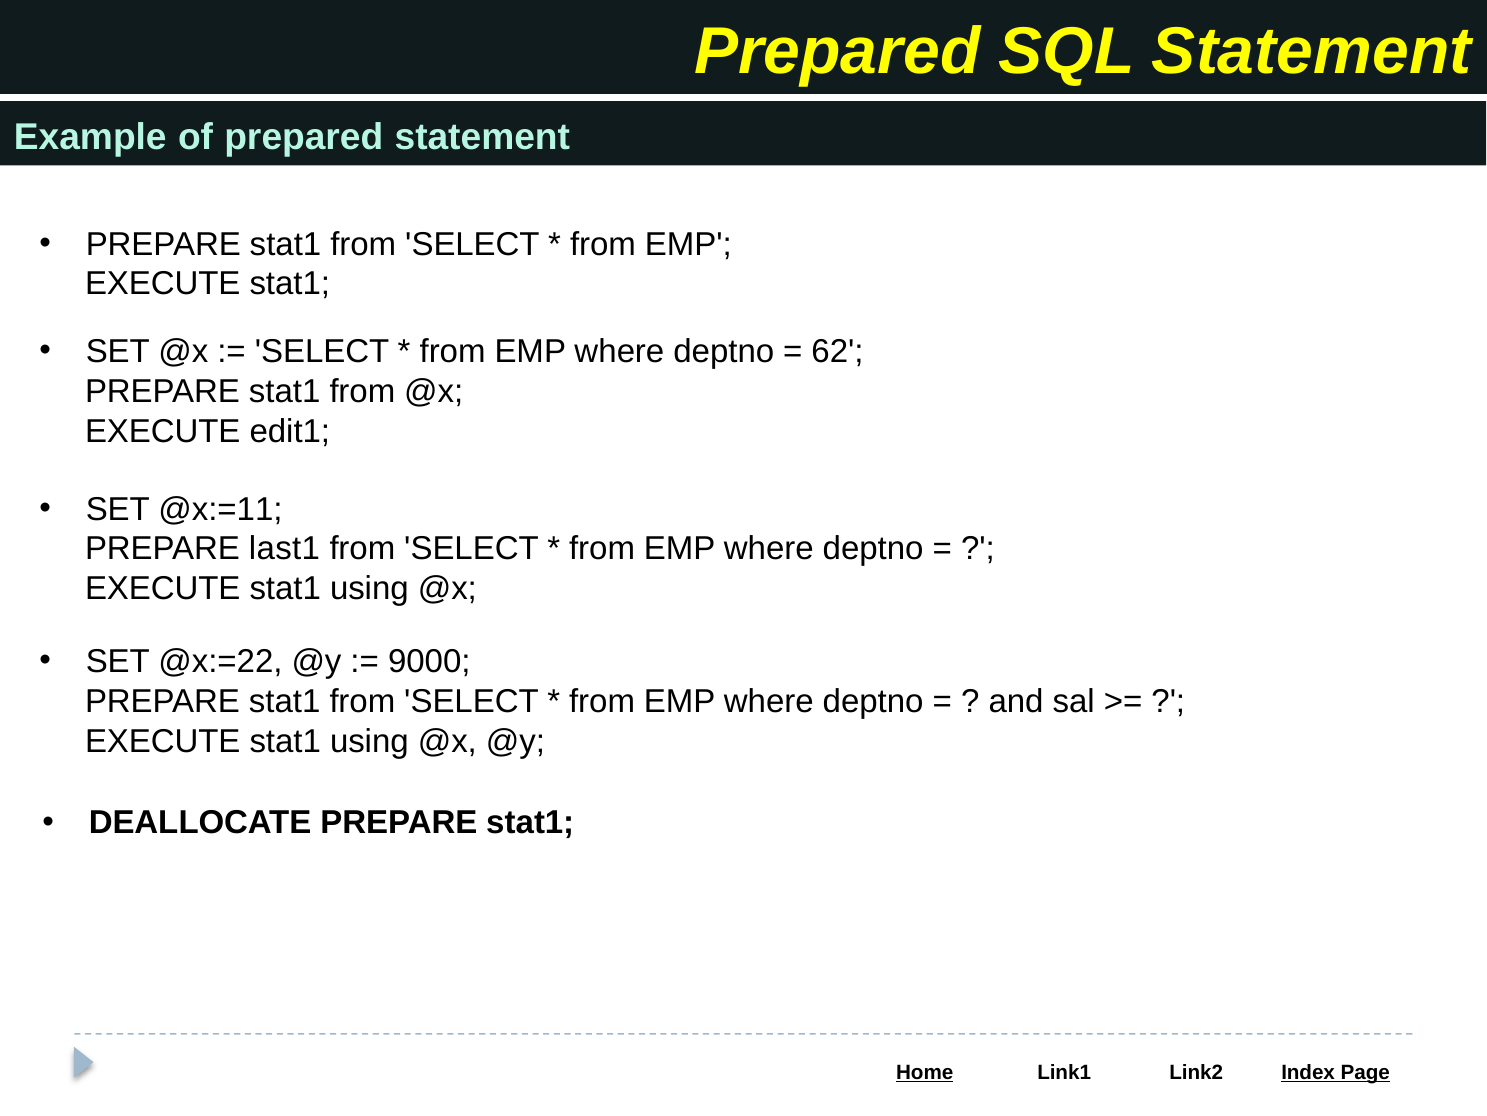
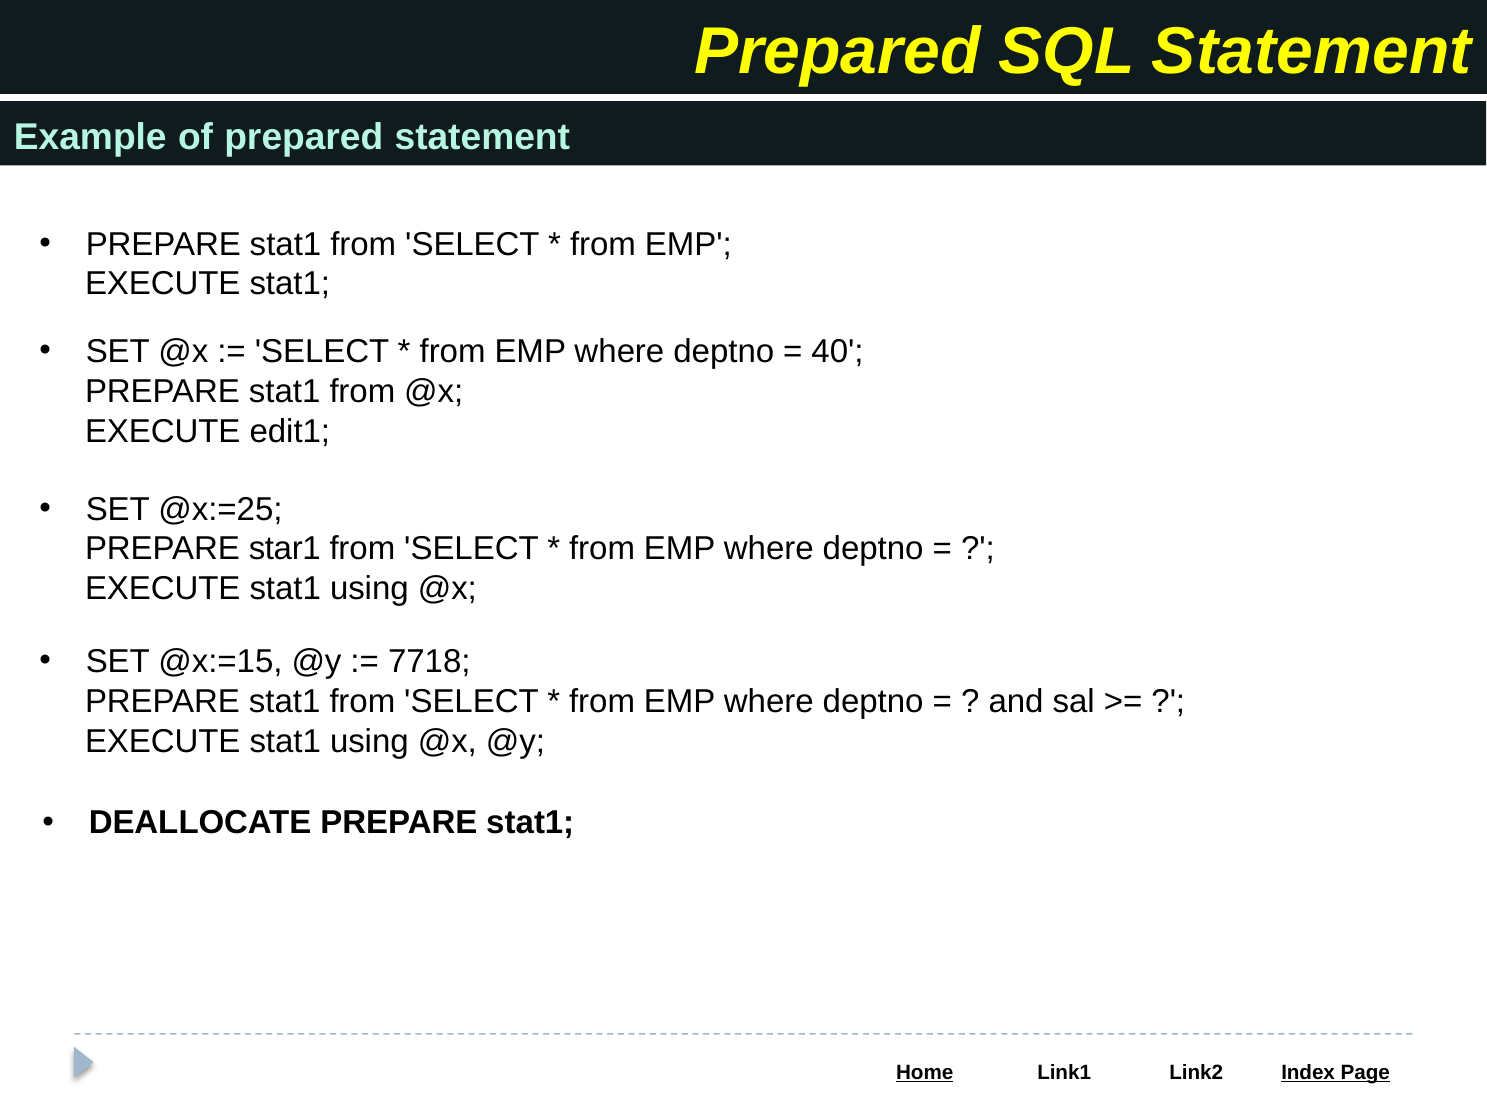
62: 62 -> 40
@x:=11: @x:=11 -> @x:=25
last1: last1 -> star1
@x:=22: @x:=22 -> @x:=15
9000: 9000 -> 7718
